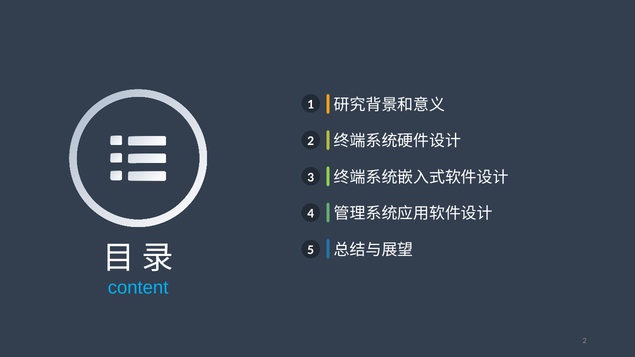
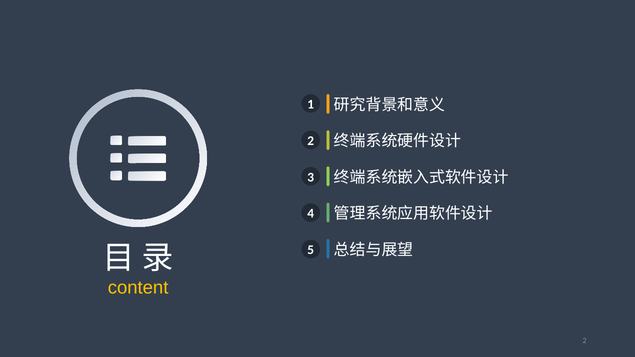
content colour: light blue -> yellow
